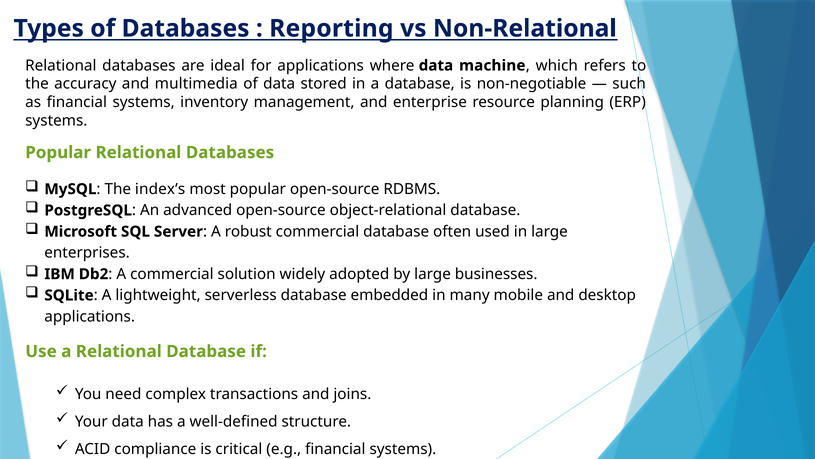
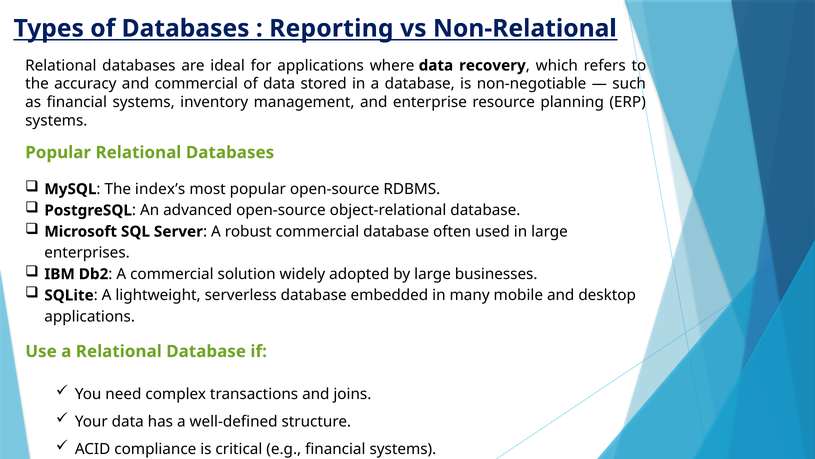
machine: machine -> recovery
and multimedia: multimedia -> commercial
